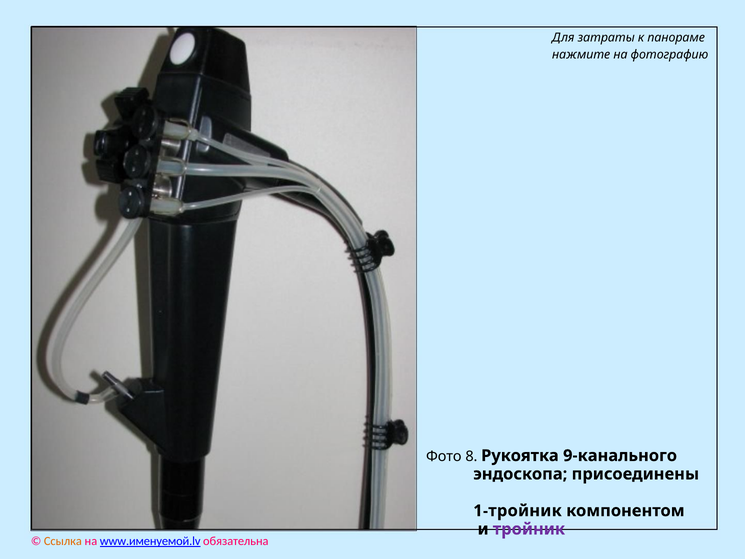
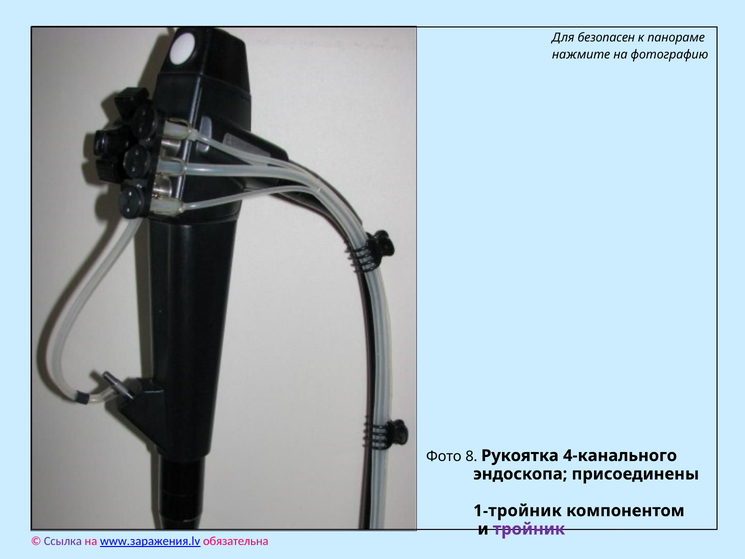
затраты: затраты -> безопасен
9-канального: 9-канального -> 4-канального
Ссылка colour: orange -> purple
www.именуемой.lv: www.именуемой.lv -> www.заражения.lv
